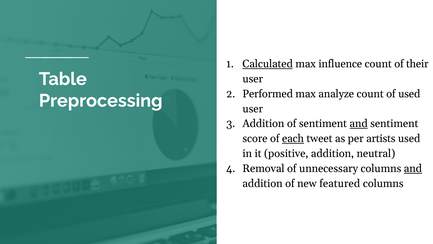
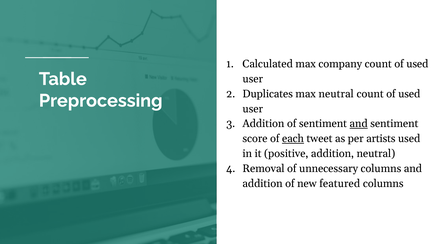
Calculated underline: present -> none
influence: influence -> company
their at (417, 64): their -> used
Performed: Performed -> Duplicates
max analyze: analyze -> neutral
and at (413, 168) underline: present -> none
